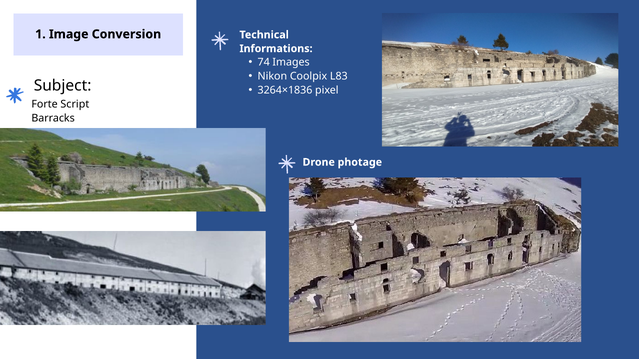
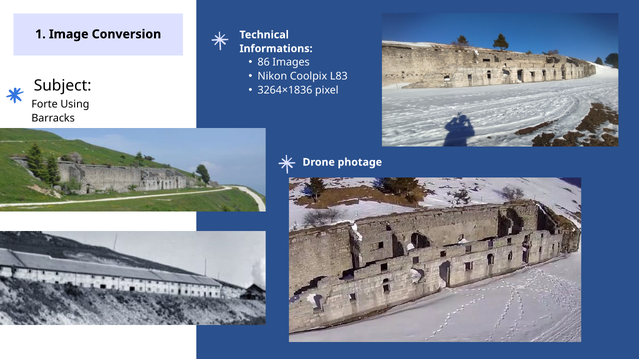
74: 74 -> 86
Script: Script -> Using
